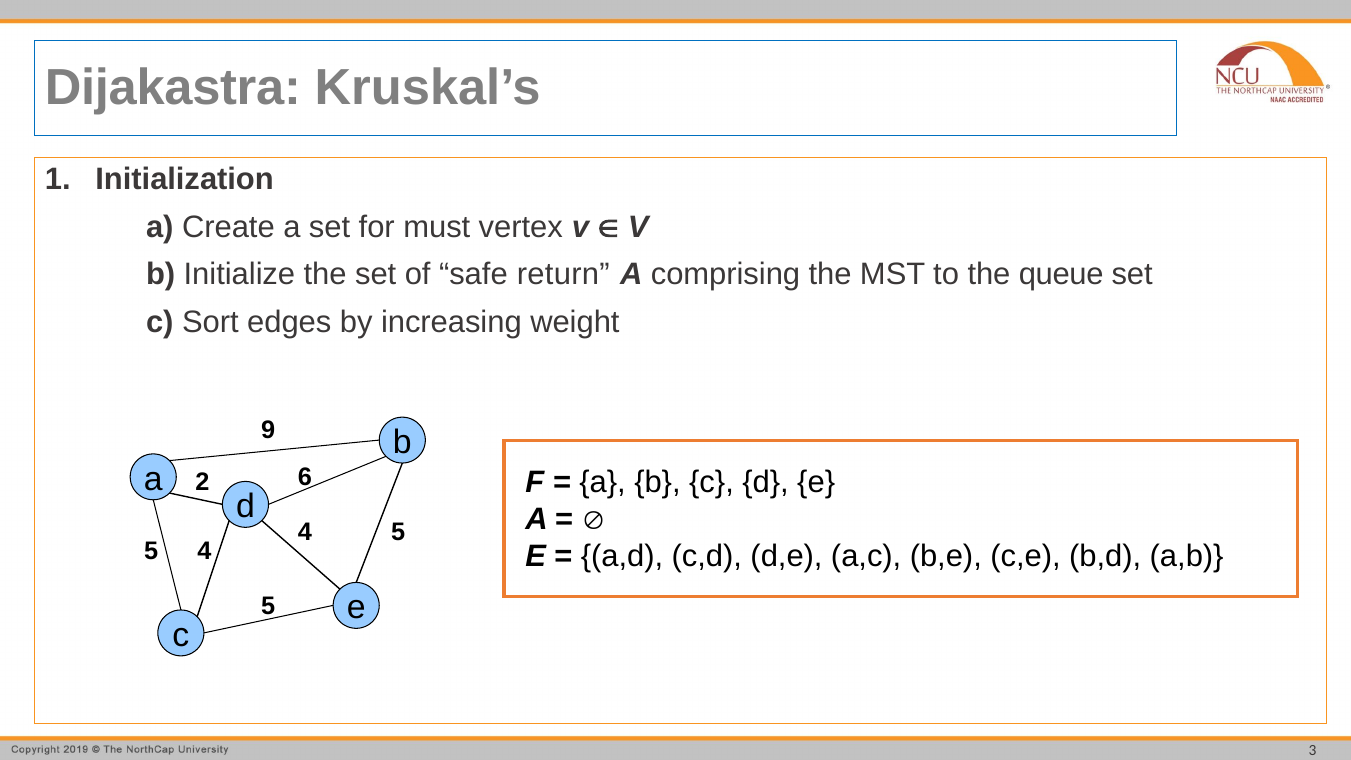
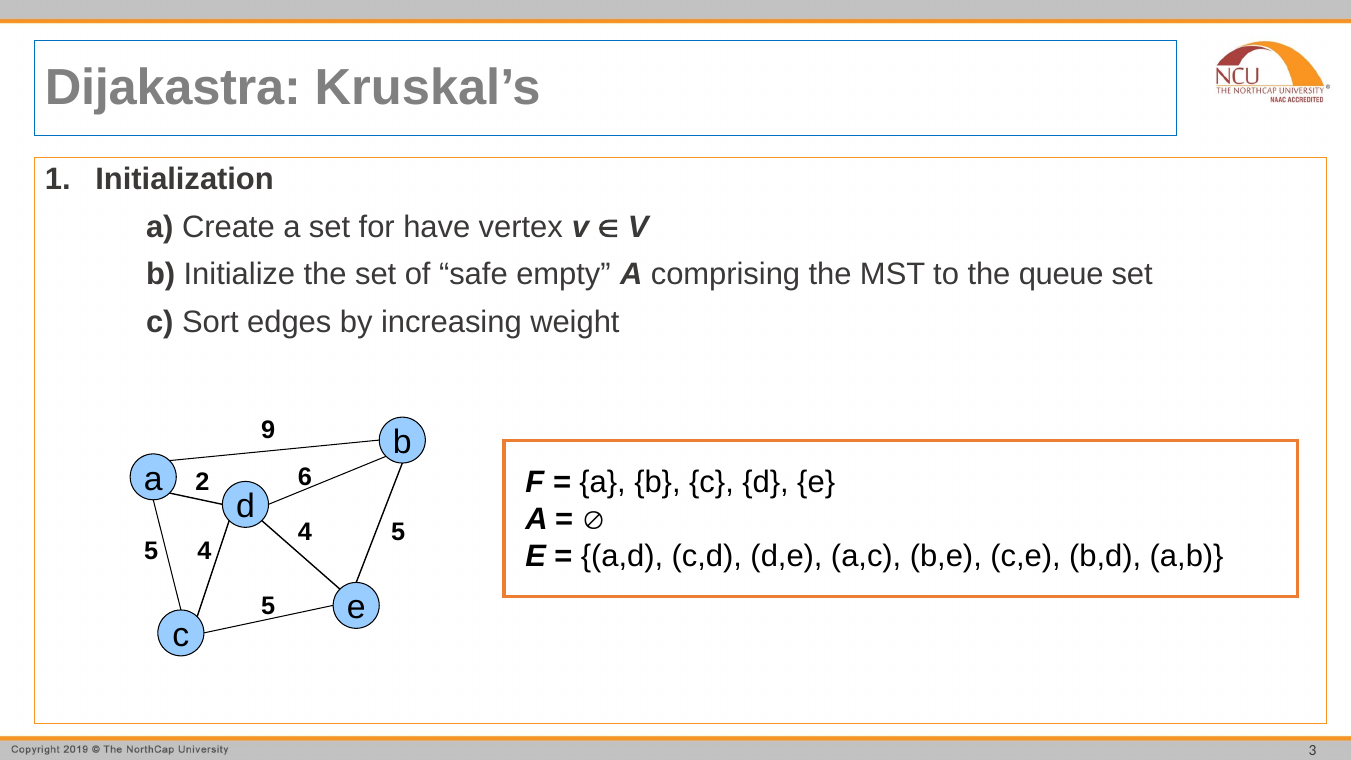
must: must -> have
return: return -> empty
